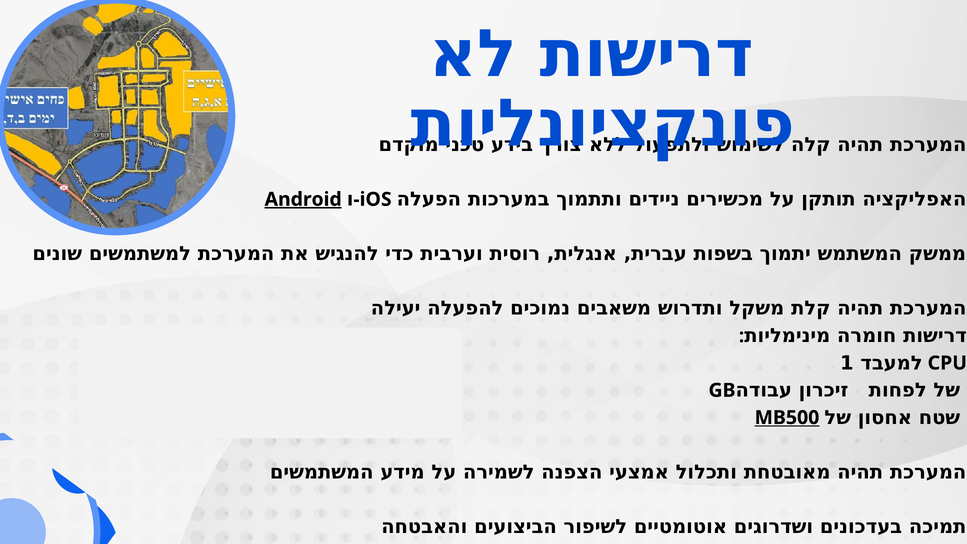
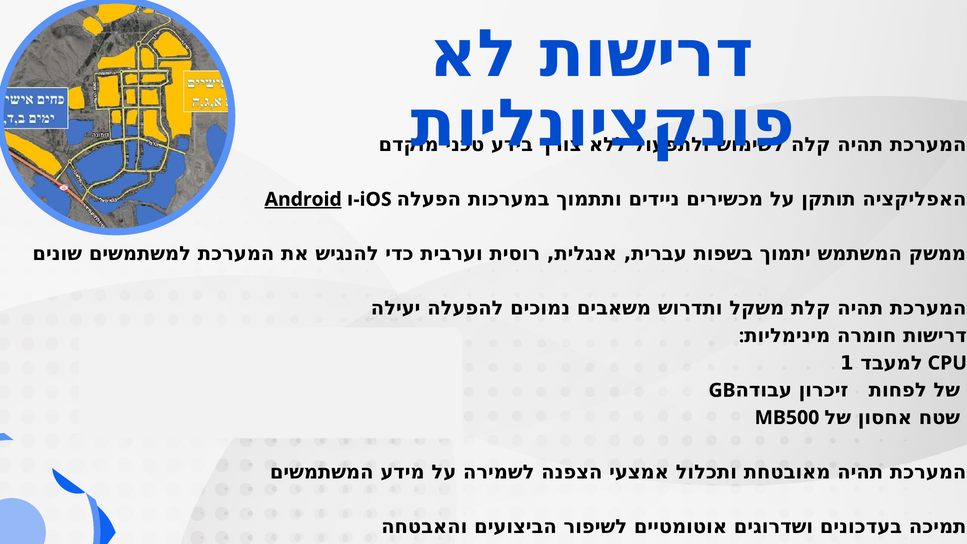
MB500 underline: present -> none
